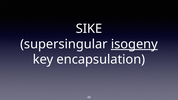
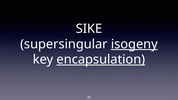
encapsulation underline: none -> present
